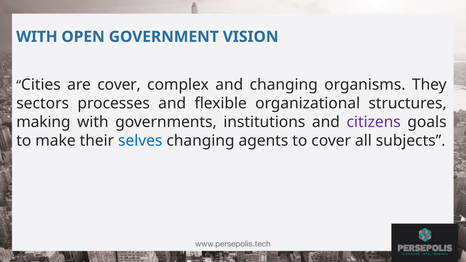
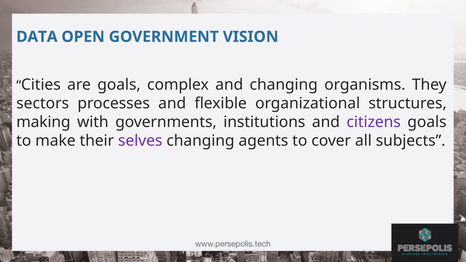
WITH at (37, 37): WITH -> DATA
are cover: cover -> goals
selves colour: blue -> purple
